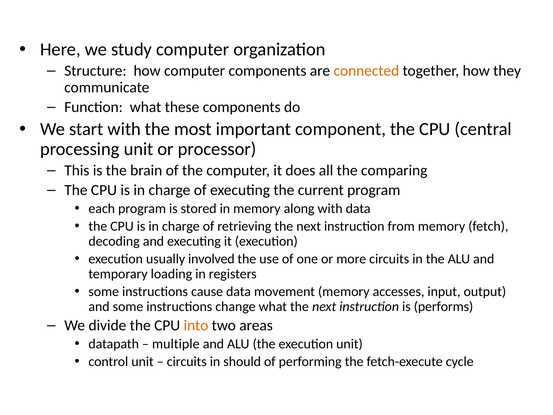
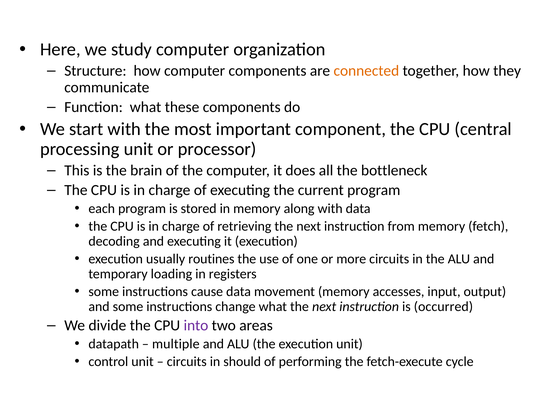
comparing: comparing -> bottleneck
involved: involved -> routines
performs: performs -> occurred
into colour: orange -> purple
